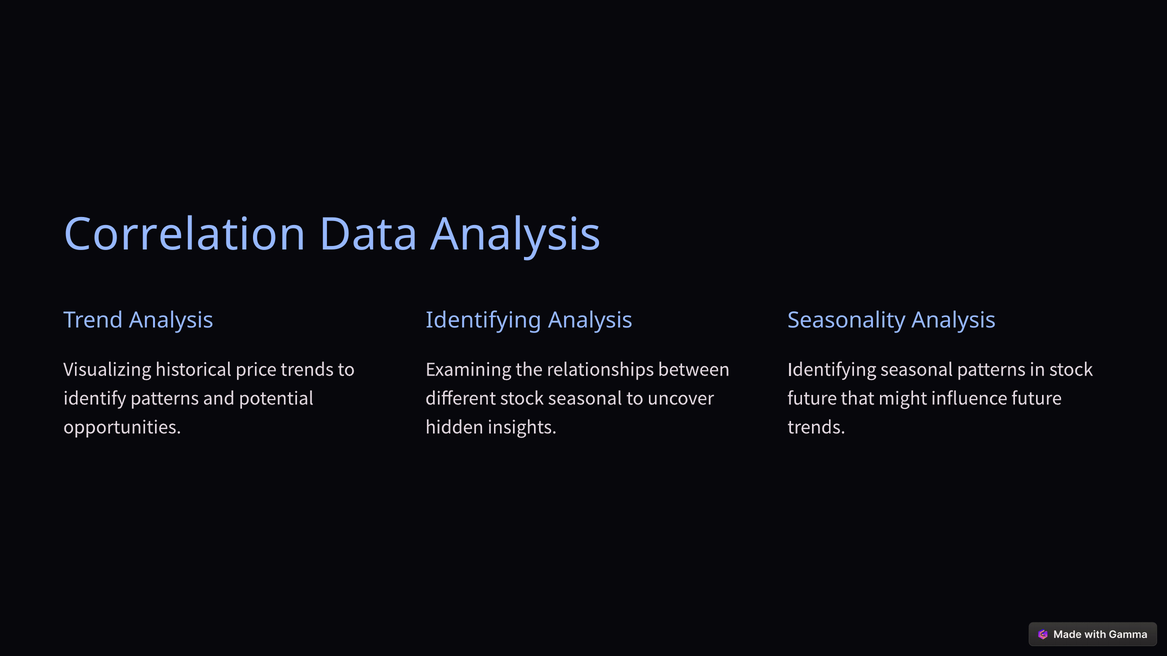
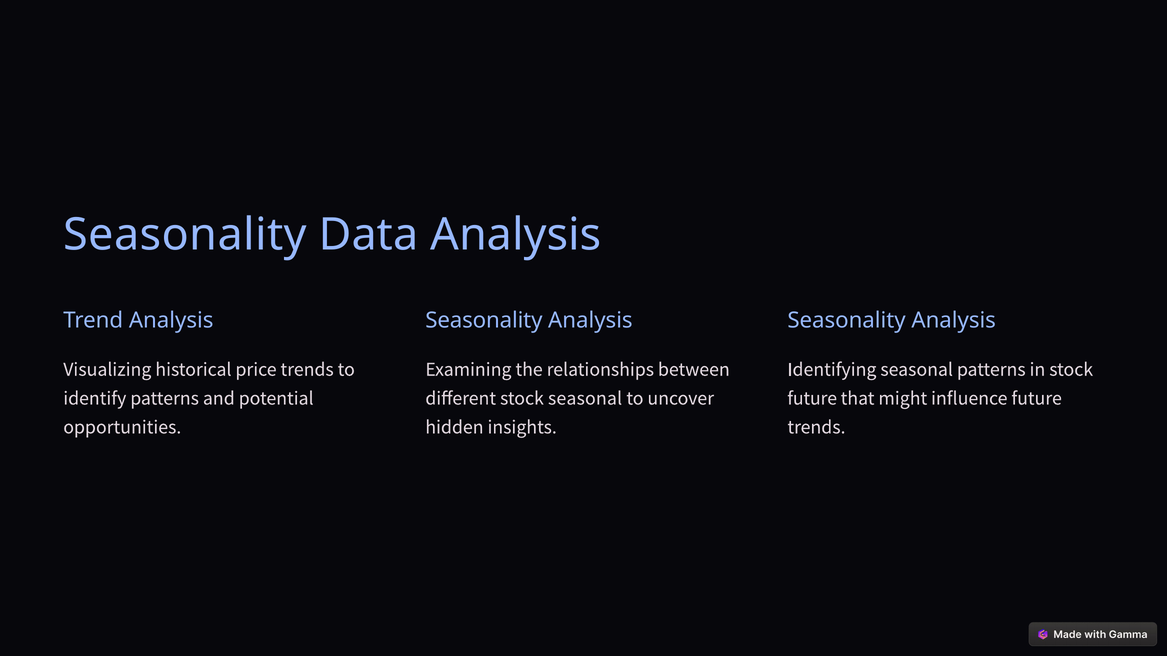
Correlation at (185, 235): Correlation -> Seasonality
Identifying at (484, 320): Identifying -> Seasonality
